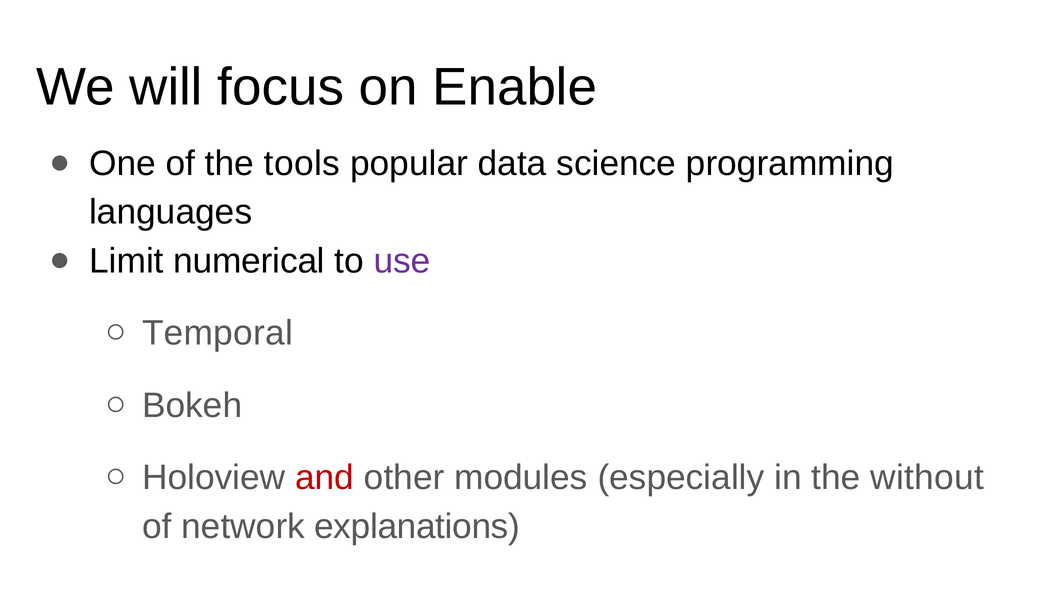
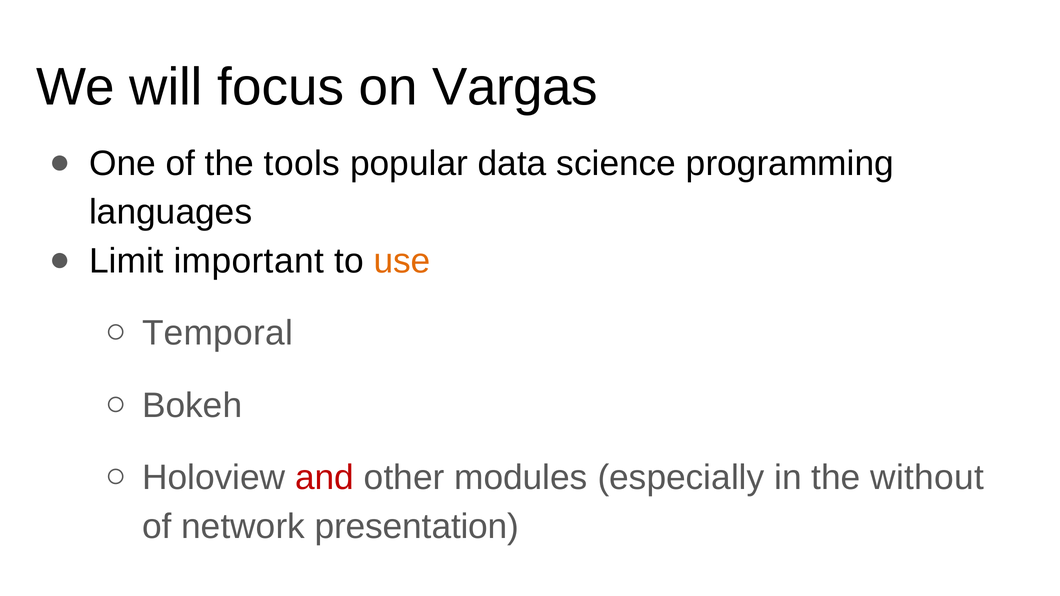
Enable: Enable -> Vargas
numerical: numerical -> important
use colour: purple -> orange
explanations: explanations -> presentation
